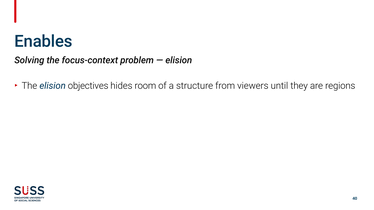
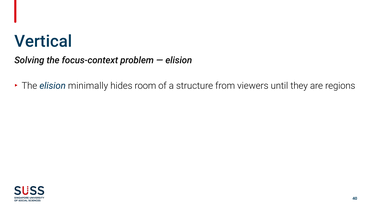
Enables: Enables -> Vertical
objectives: objectives -> minimally
